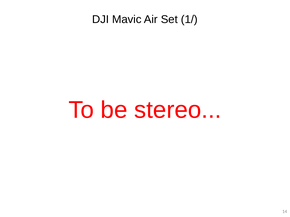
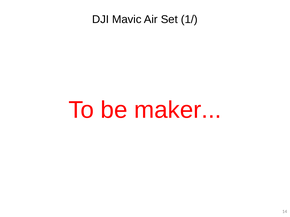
stereo: stereo -> maker
